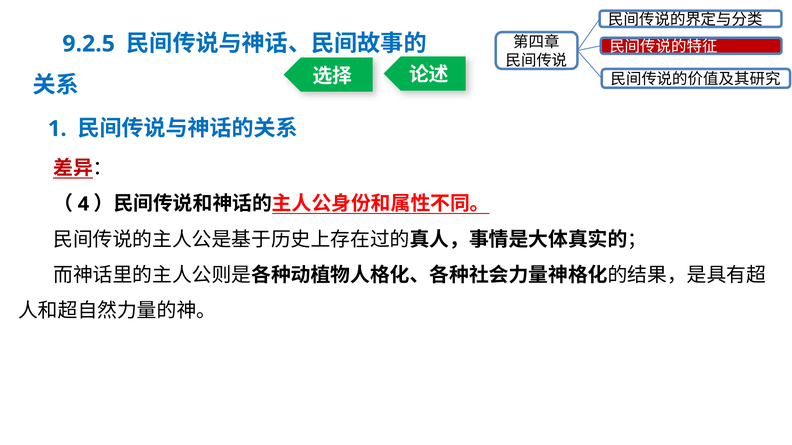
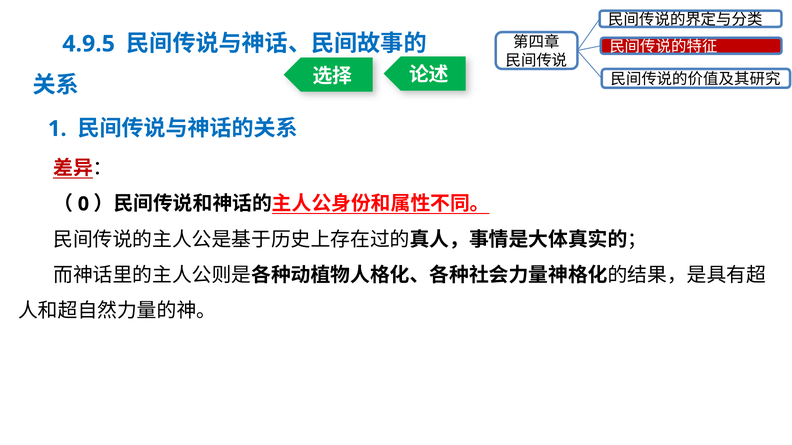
9.2.5: 9.2.5 -> 4.9.5
4: 4 -> 0
